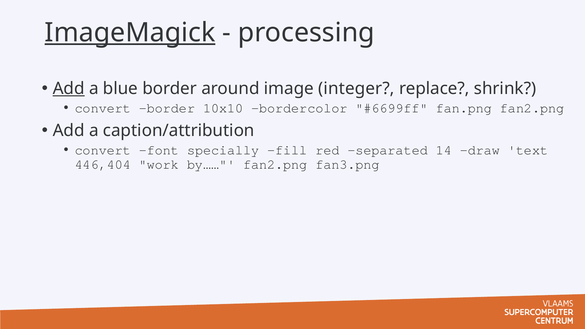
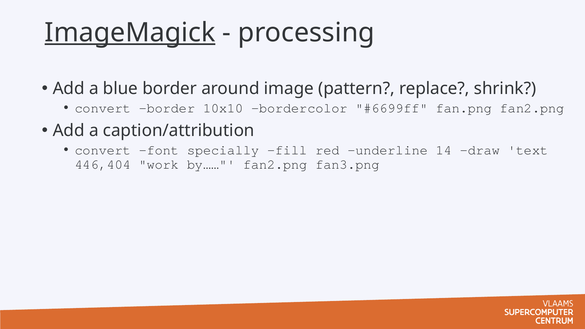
Add at (69, 88) underline: present -> none
integer: integer -> pattern
separated: separated -> underline
